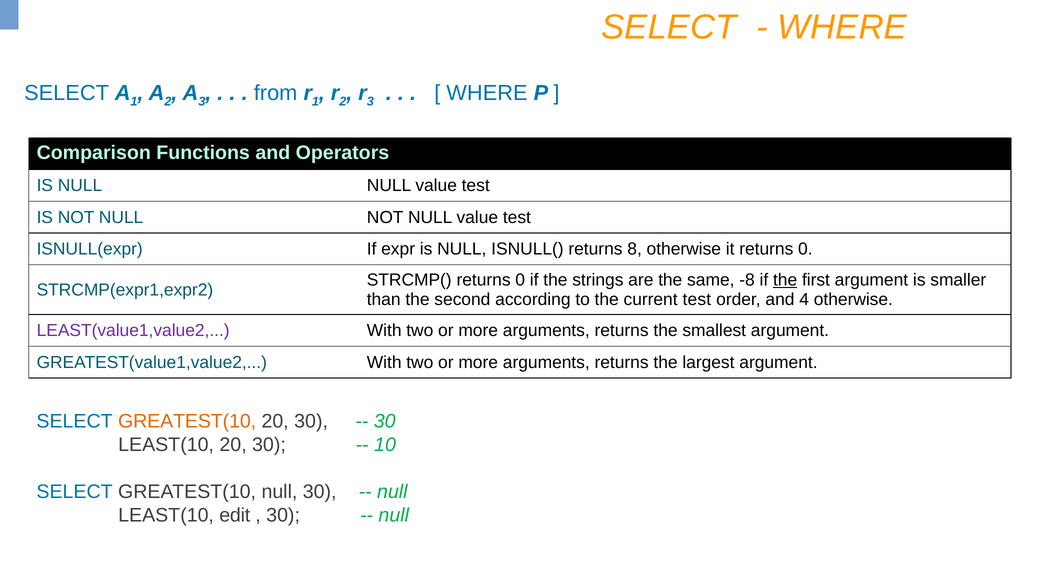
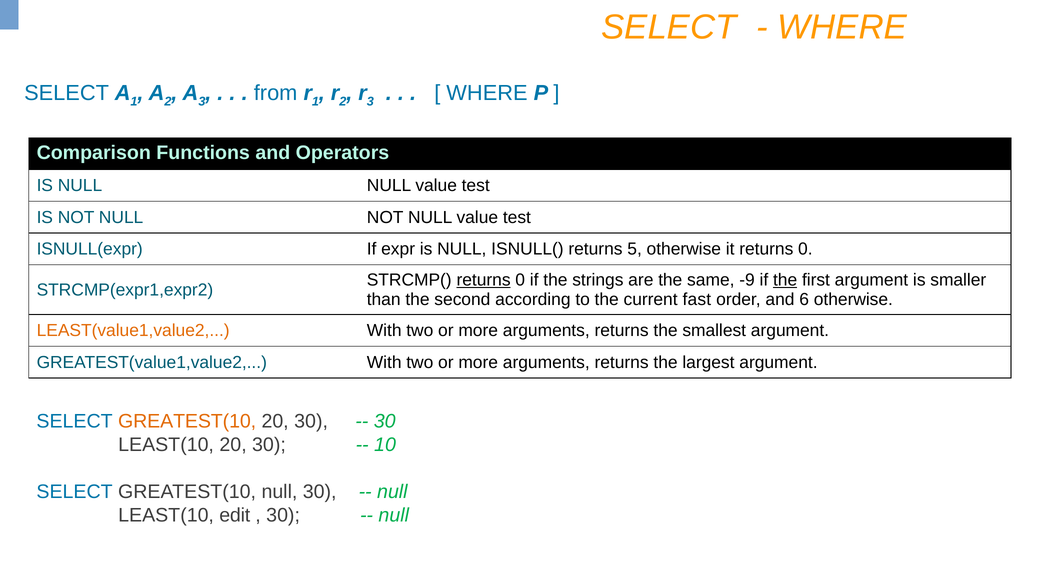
8: 8 -> 5
returns at (484, 280) underline: none -> present
-8: -8 -> -9
current test: test -> fast
4: 4 -> 6
LEAST(value1,value2 colour: purple -> orange
